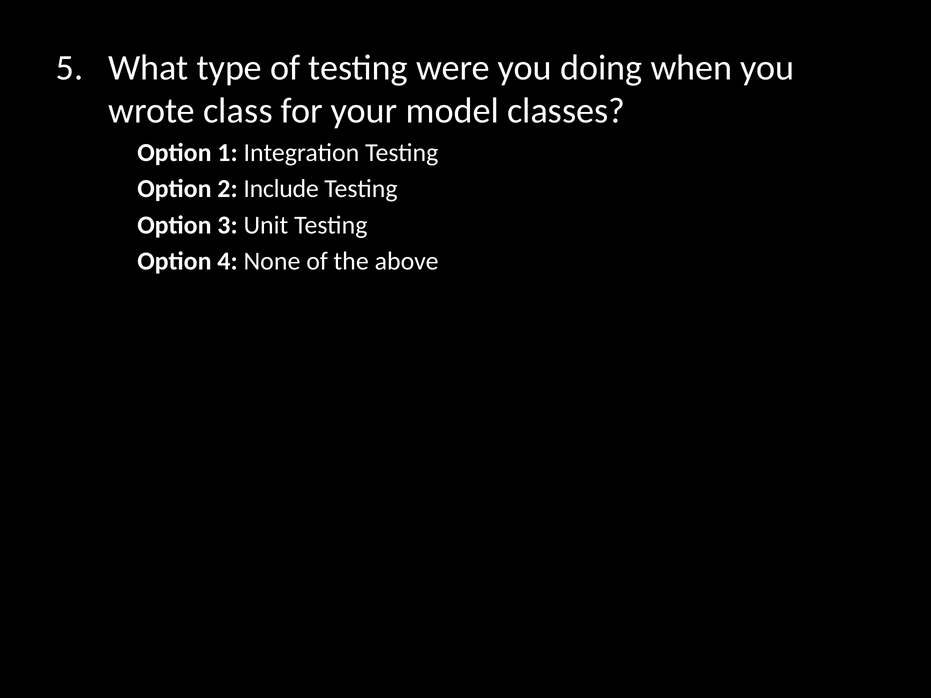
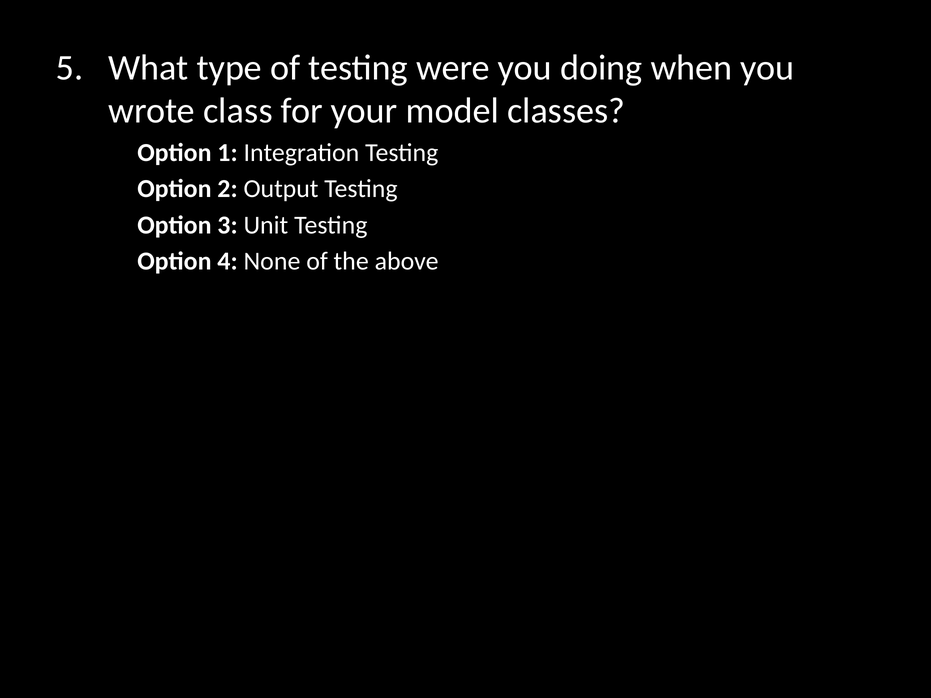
Include: Include -> Output
